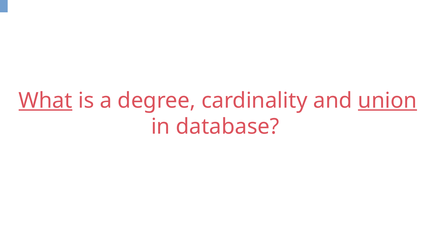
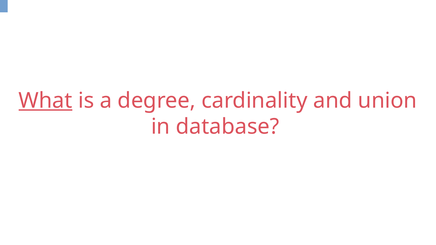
union underline: present -> none
